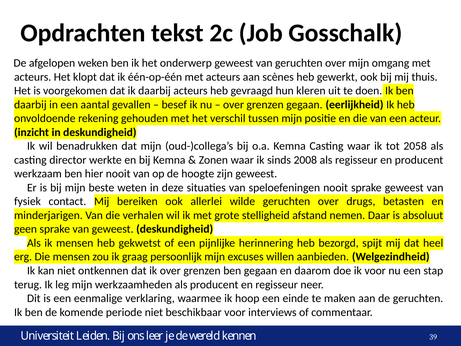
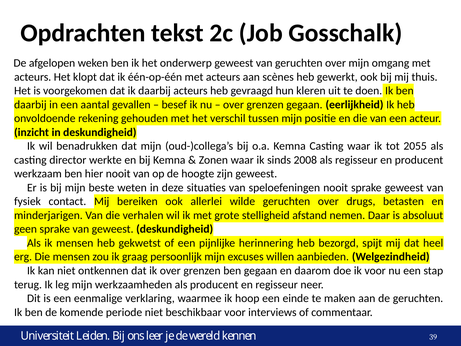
2058: 2058 -> 2055
